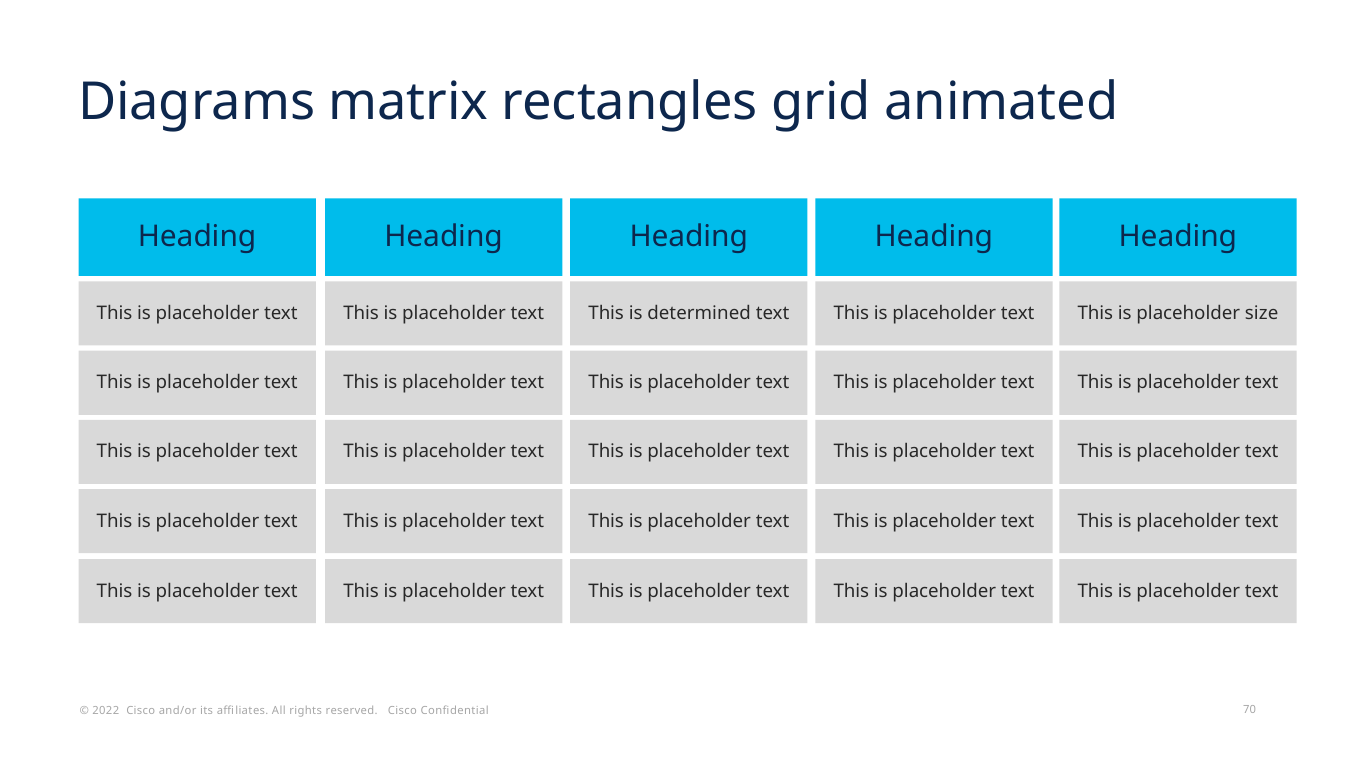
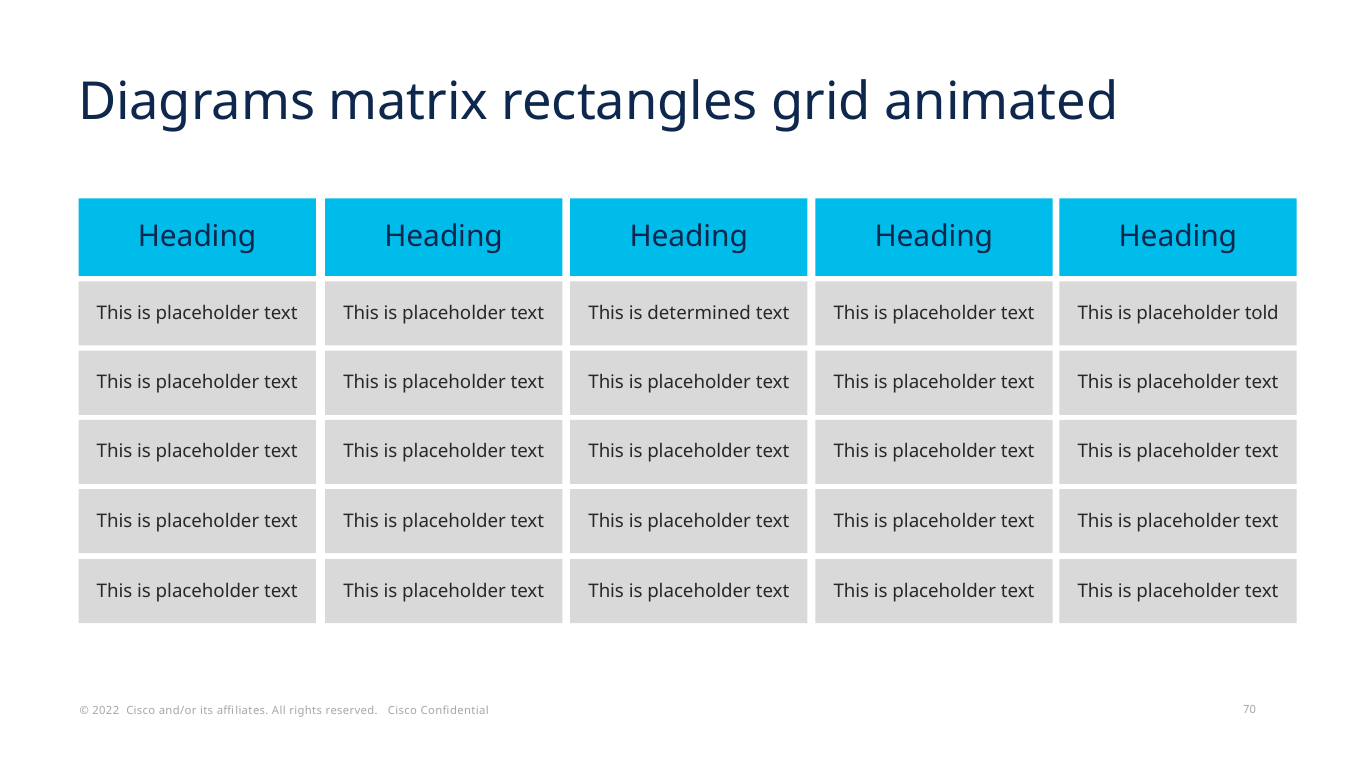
size: size -> told
